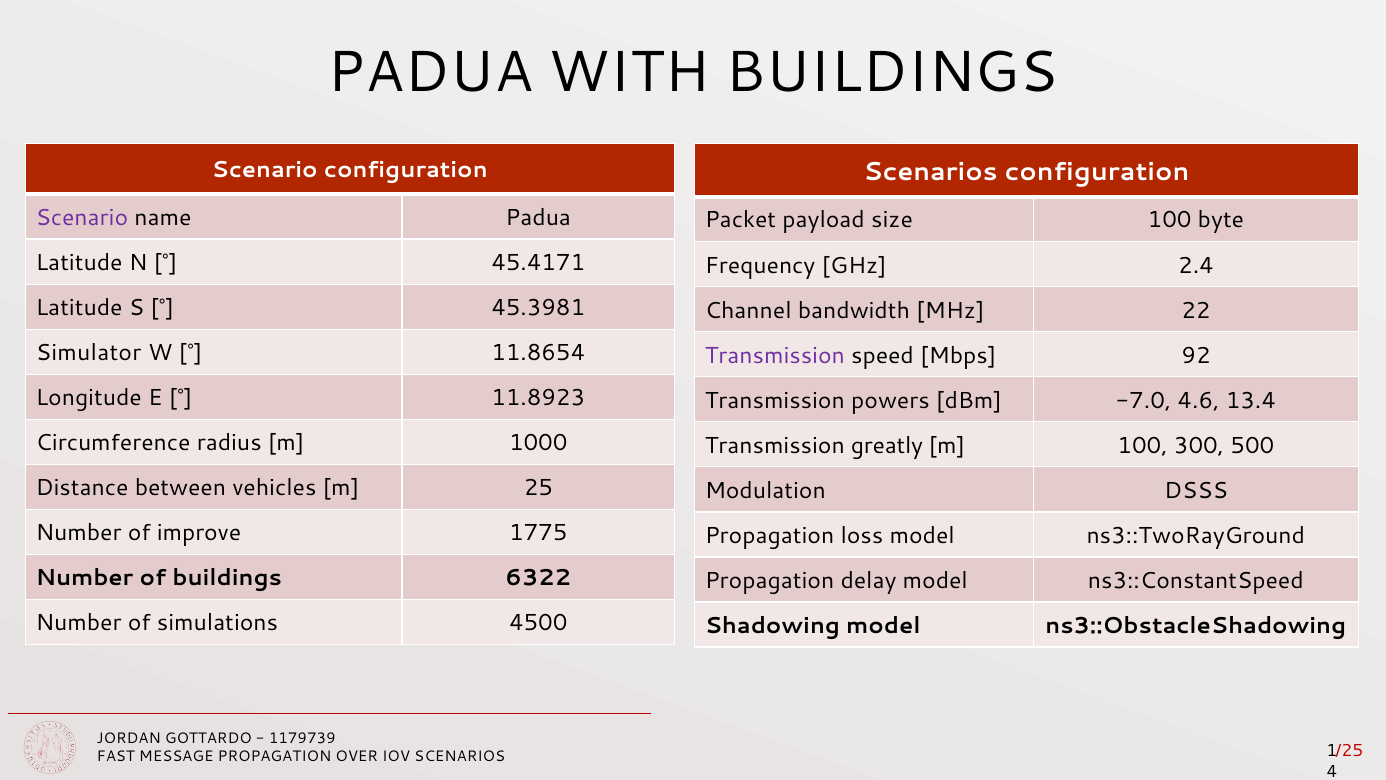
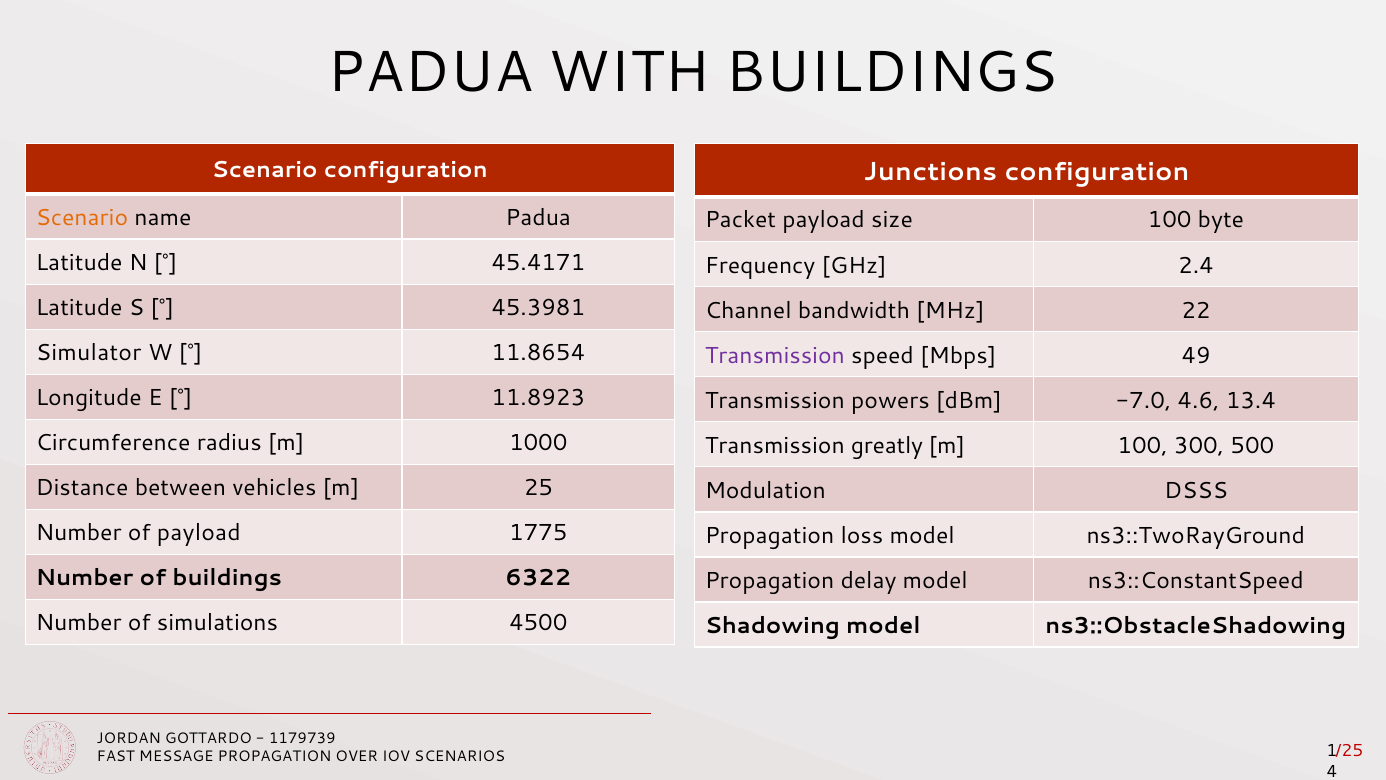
Scenarios at (930, 172): Scenarios -> Junctions
Scenario at (82, 218) colour: purple -> orange
92: 92 -> 49
of improve: improve -> payload
